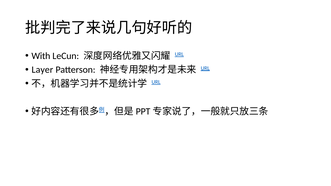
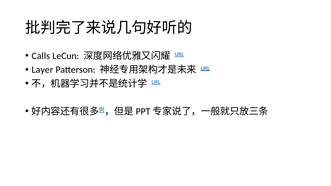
With: With -> Calls
